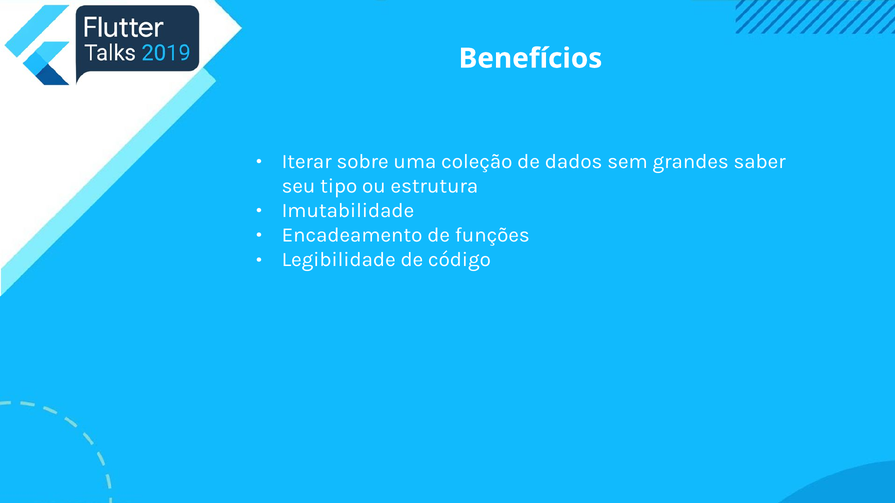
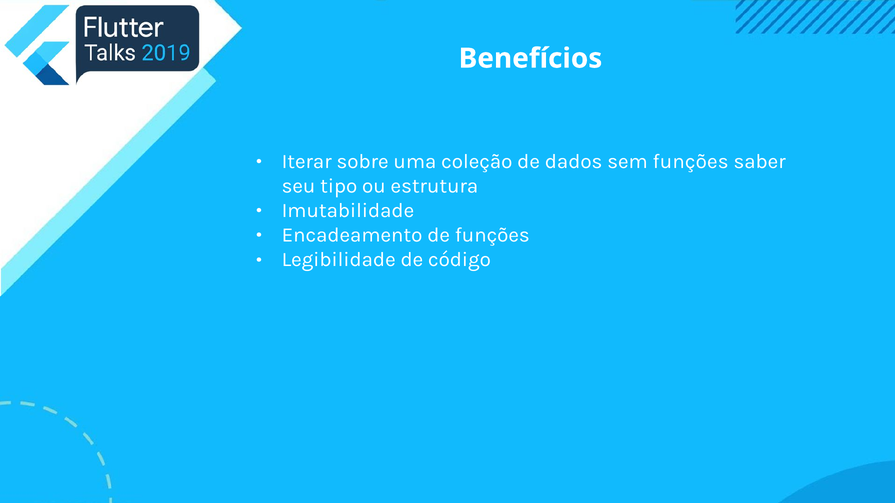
sem grandes: grandes -> funções
